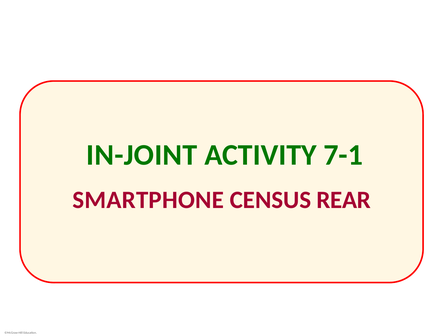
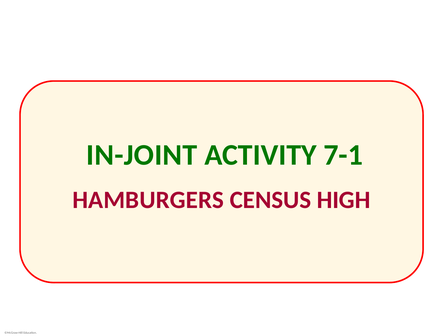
SMARTPHONE: SMARTPHONE -> HAMBURGERS
REAR: REAR -> HIGH
